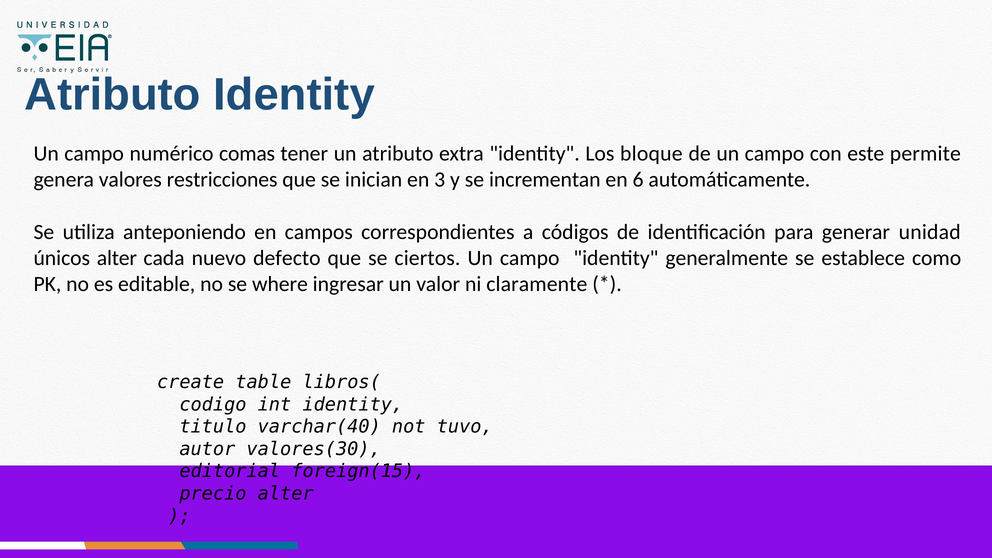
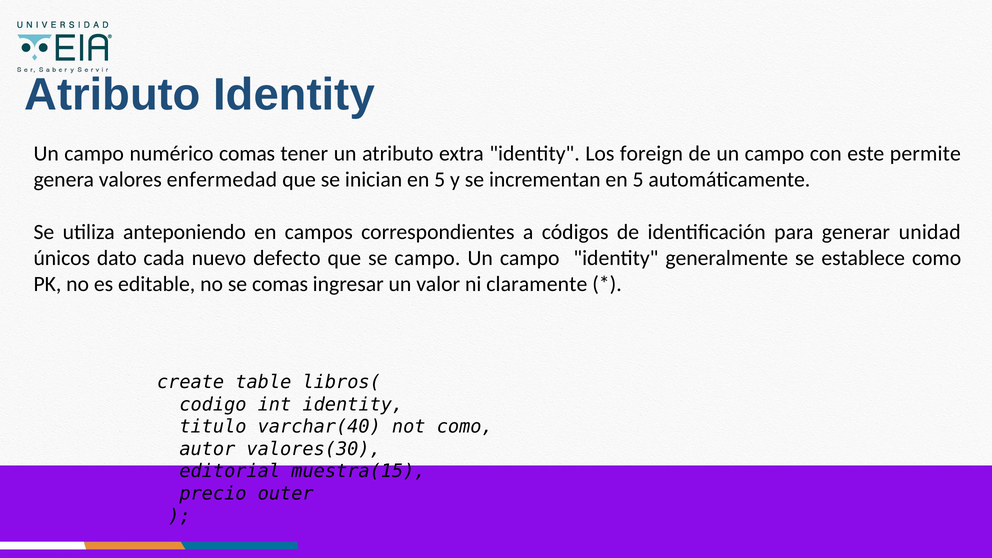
bloque: bloque -> foreign
restricciones: restricciones -> enfermedad
inician en 3: 3 -> 5
incrementan en 6: 6 -> 5
únicos alter: alter -> dato
se ciertos: ciertos -> campo
se where: where -> comas
not tuvo: tuvo -> como
foreign(15: foreign(15 -> muestra(15
precio alter: alter -> outer
